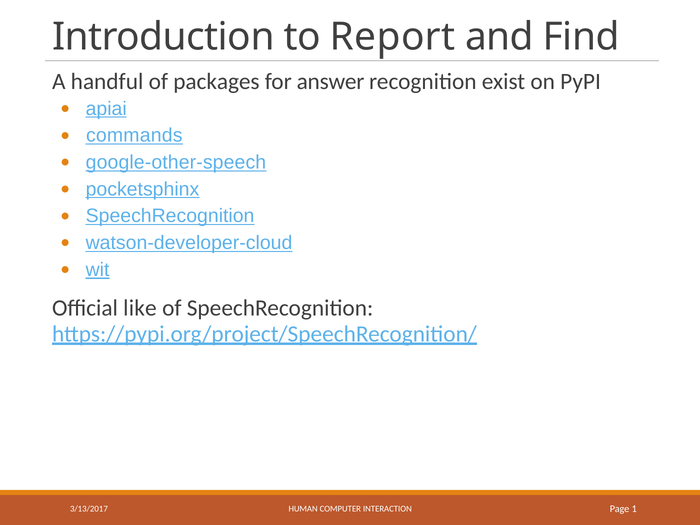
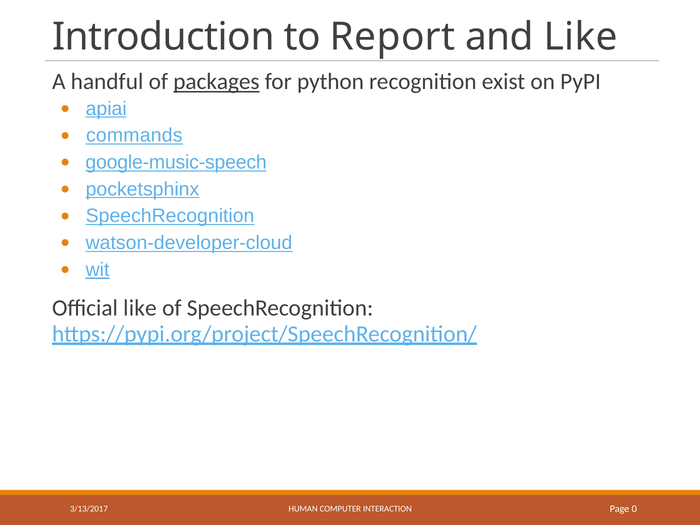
and Find: Find -> Like
packages underline: none -> present
answer: answer -> python
google-other-speech: google-other-speech -> google-music-speech
1: 1 -> 0
